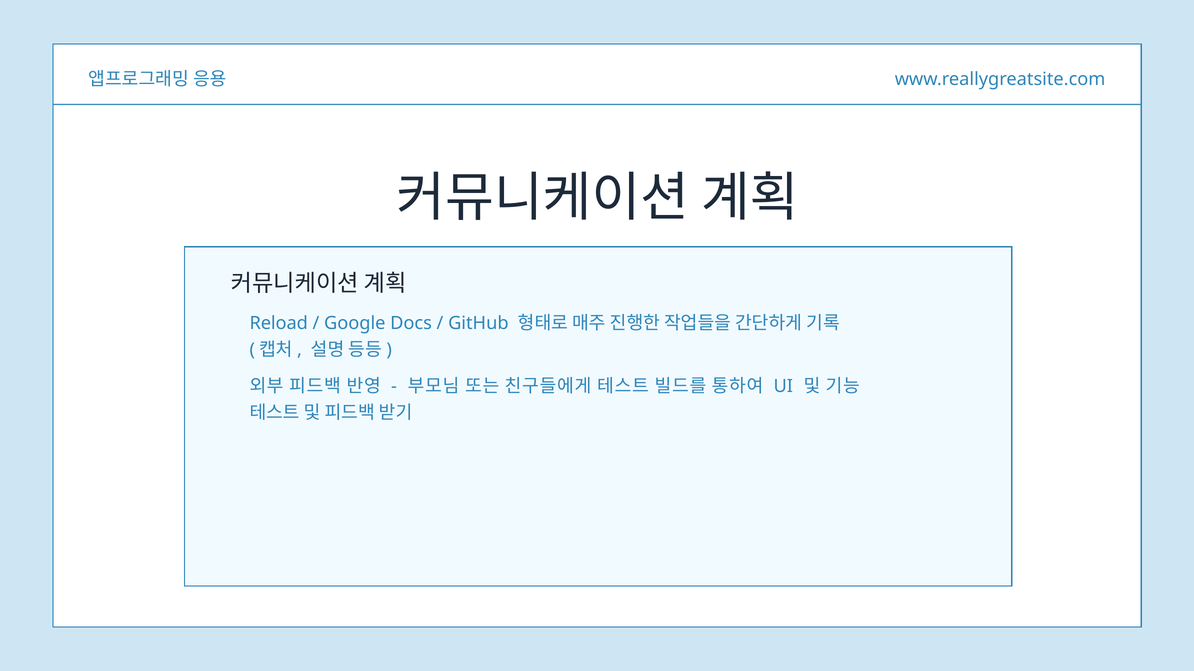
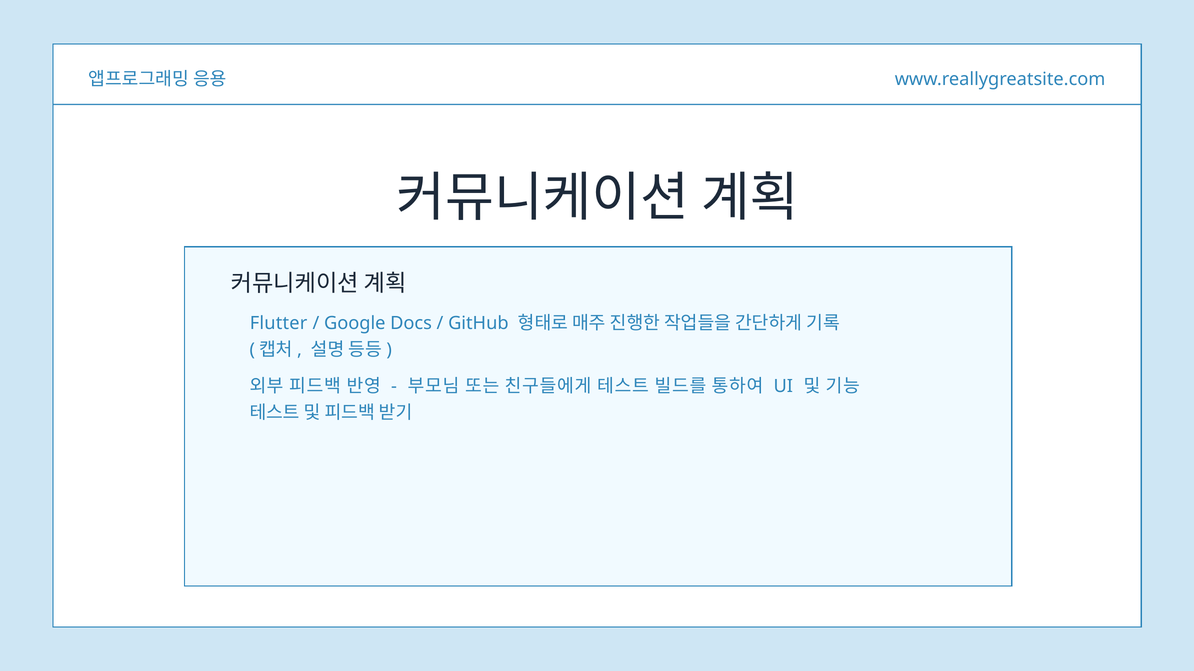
Reload: Reload -> Flutter
